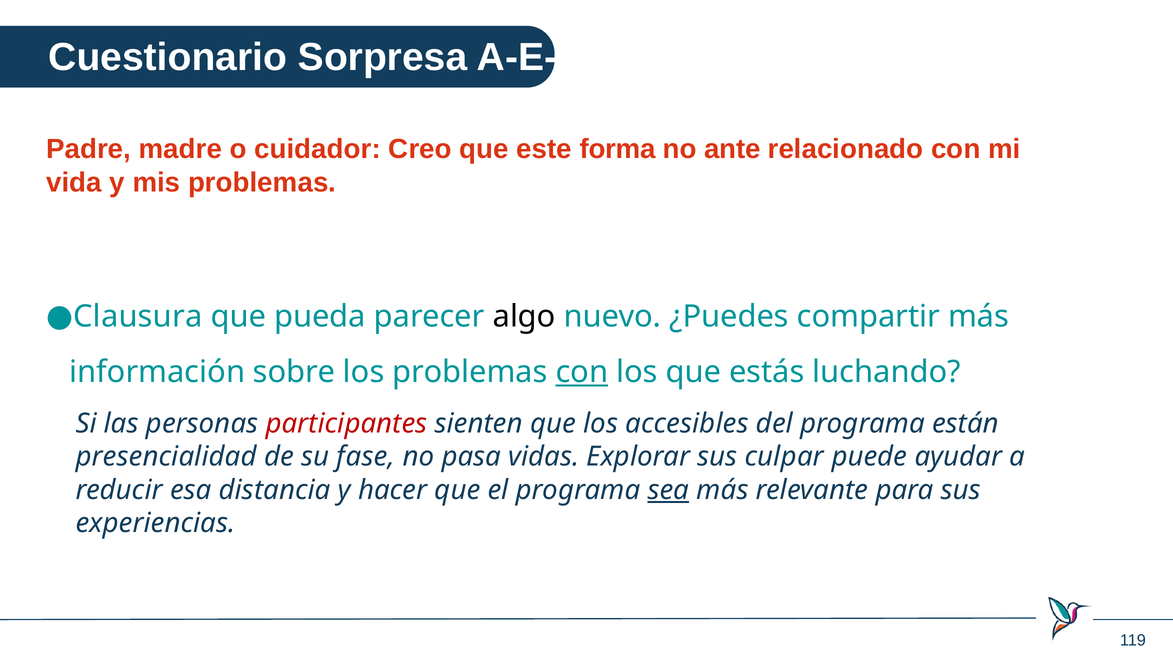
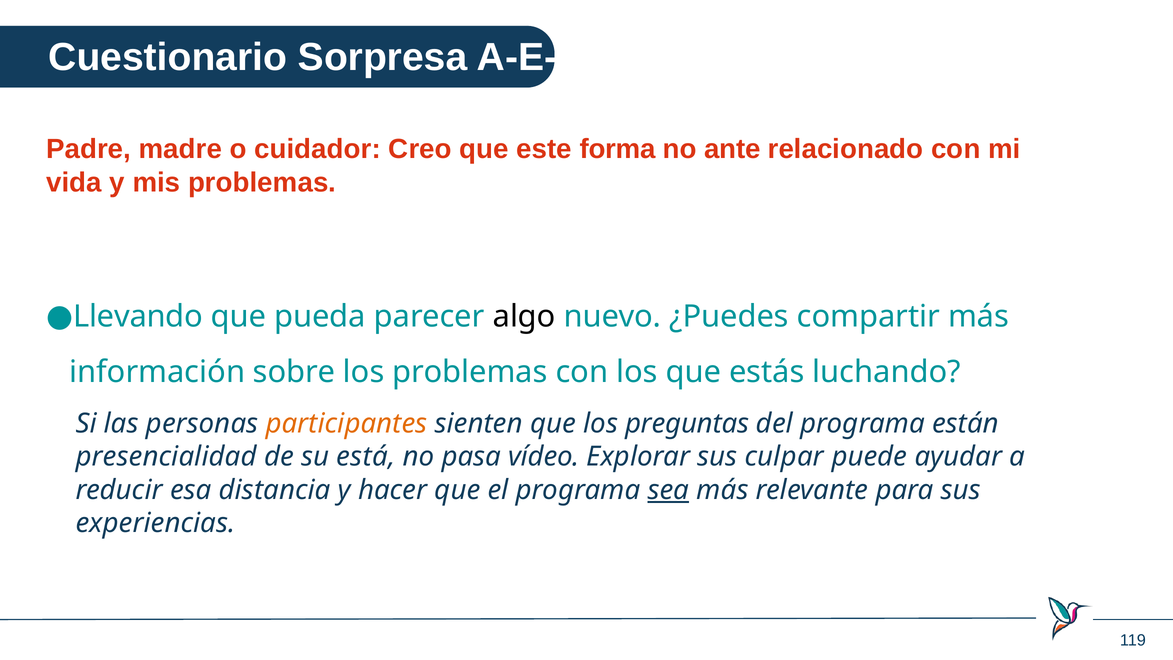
Clausura: Clausura -> Llevando
con at (582, 372) underline: present -> none
participantes colour: red -> orange
accesibles: accesibles -> preguntas
fase: fase -> está
vidas: vidas -> vídeo
